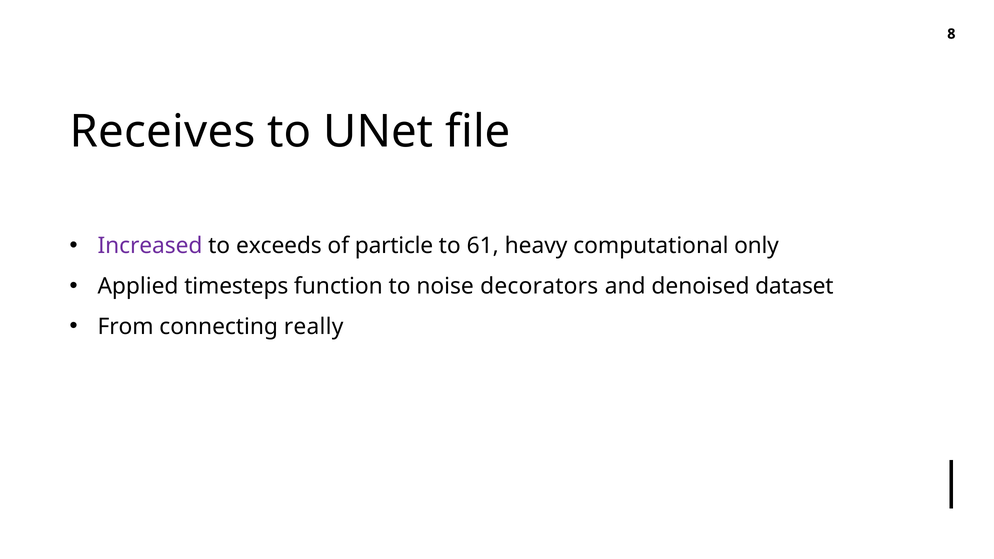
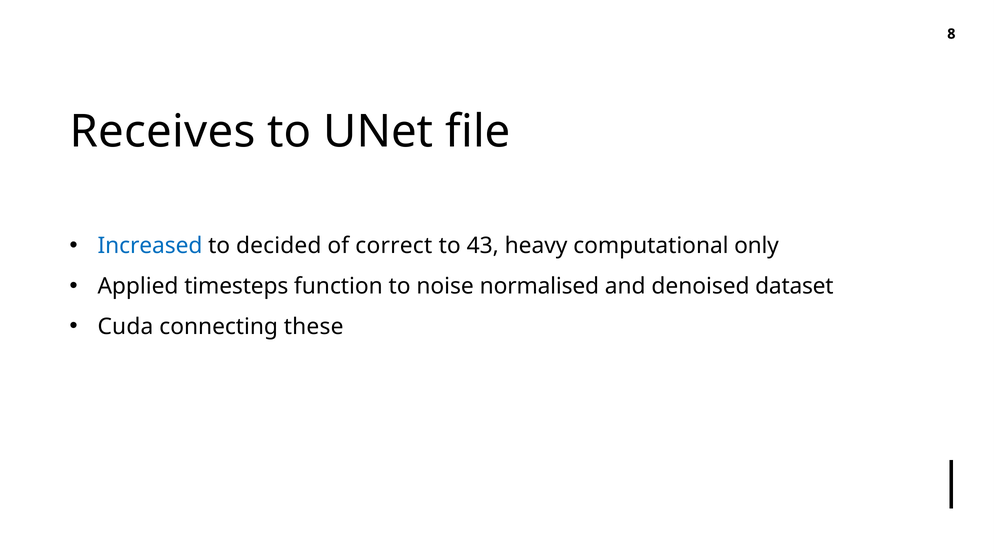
Increased colour: purple -> blue
exceeds: exceeds -> decided
particle: particle -> correct
61: 61 -> 43
decorators: decorators -> normalised
From: From -> Cuda
really: really -> these
